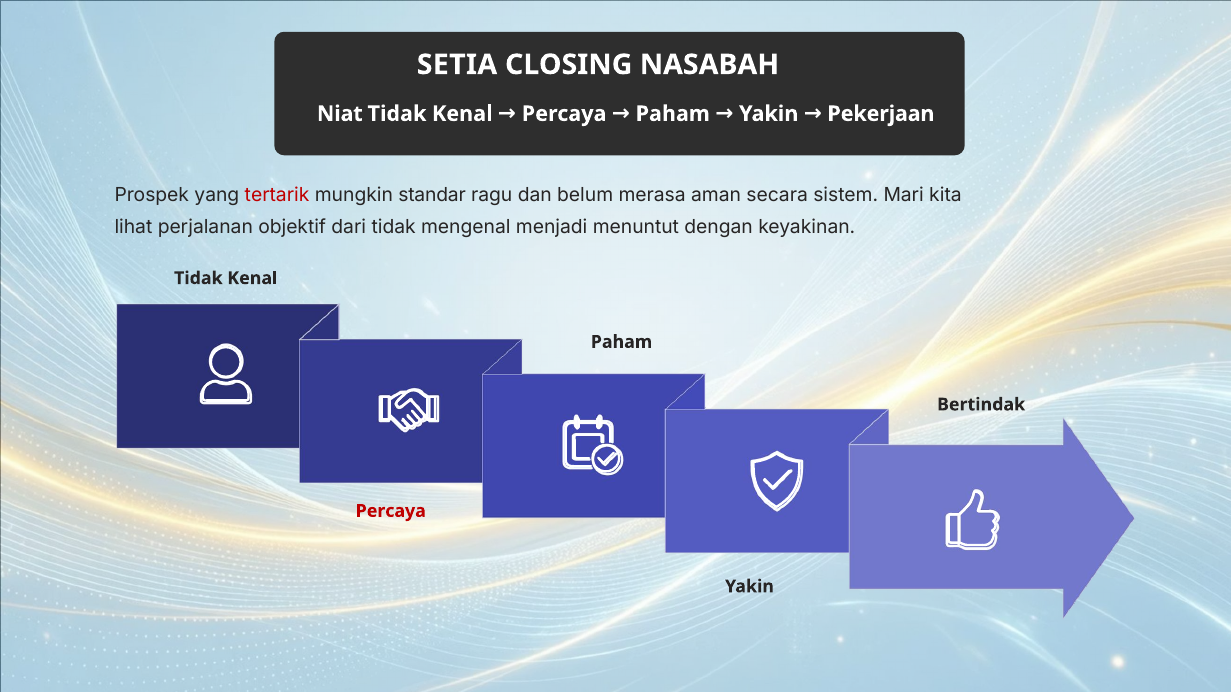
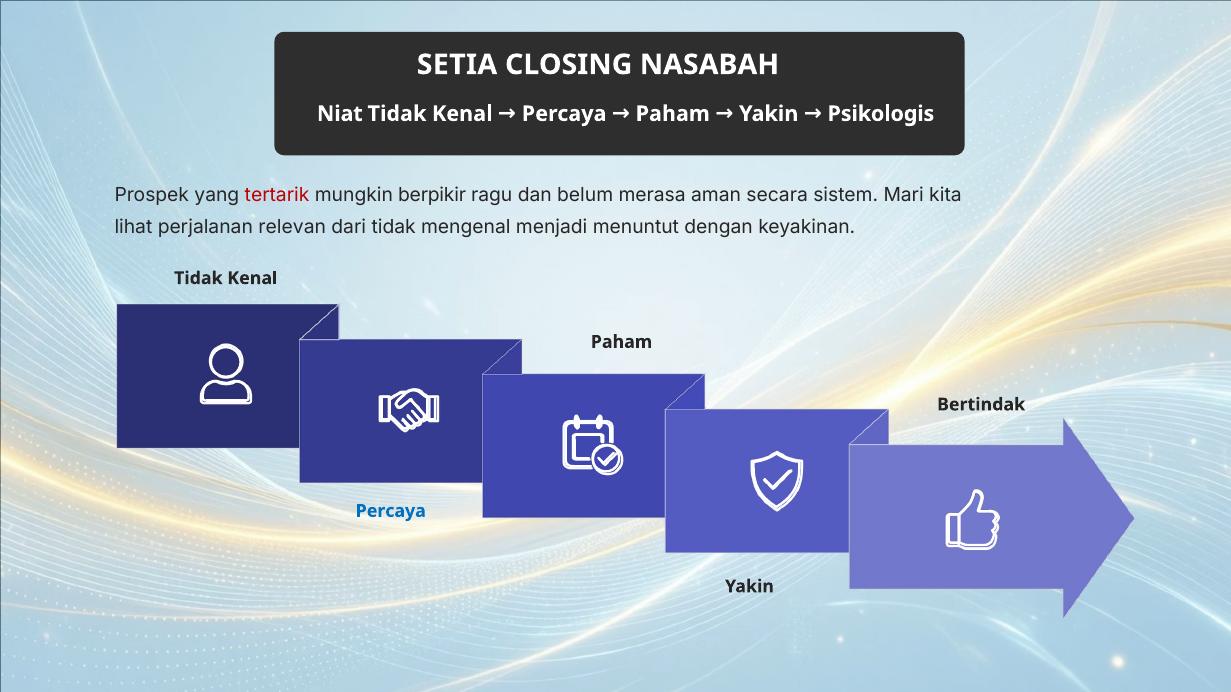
Pekerjaan: Pekerjaan -> Psikologis
standar: standar -> berpikir
objektif: objektif -> relevan
Percaya at (391, 511) colour: red -> blue
